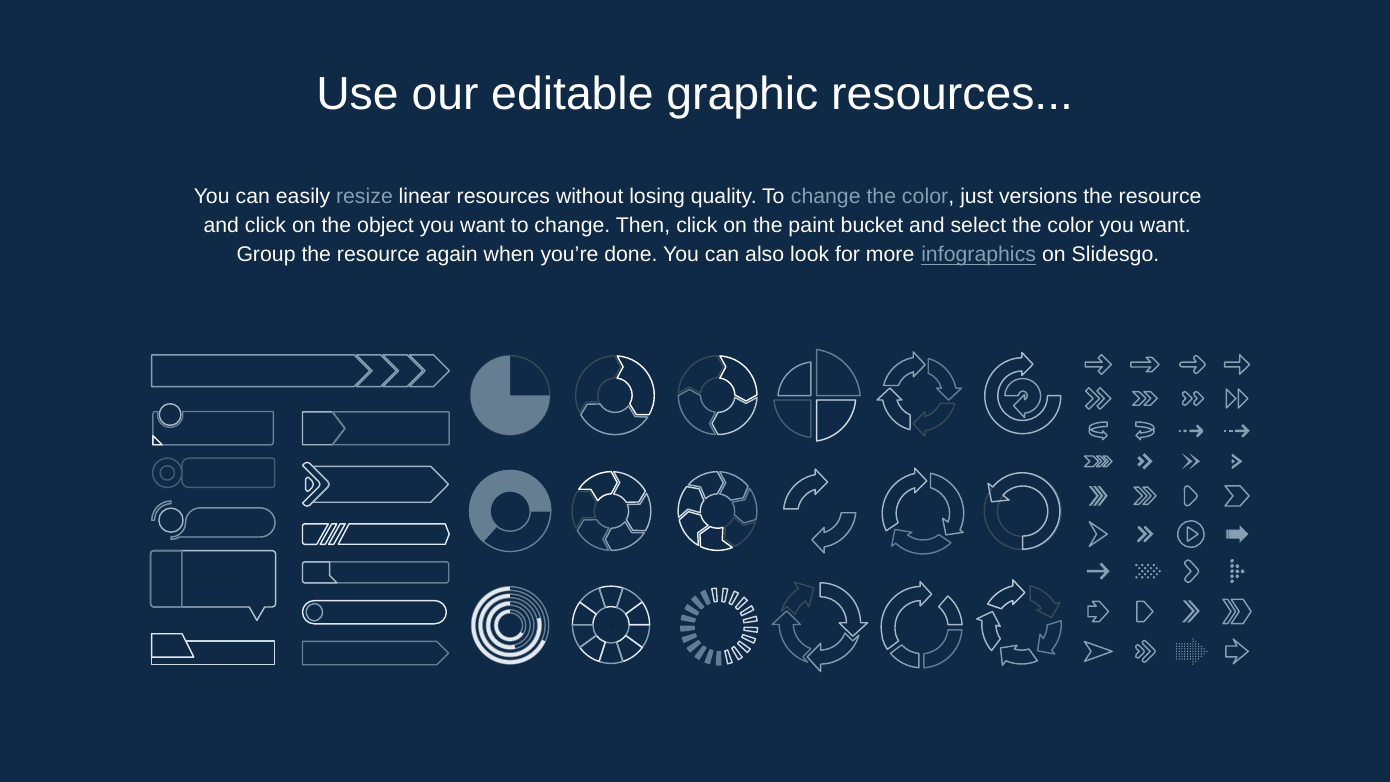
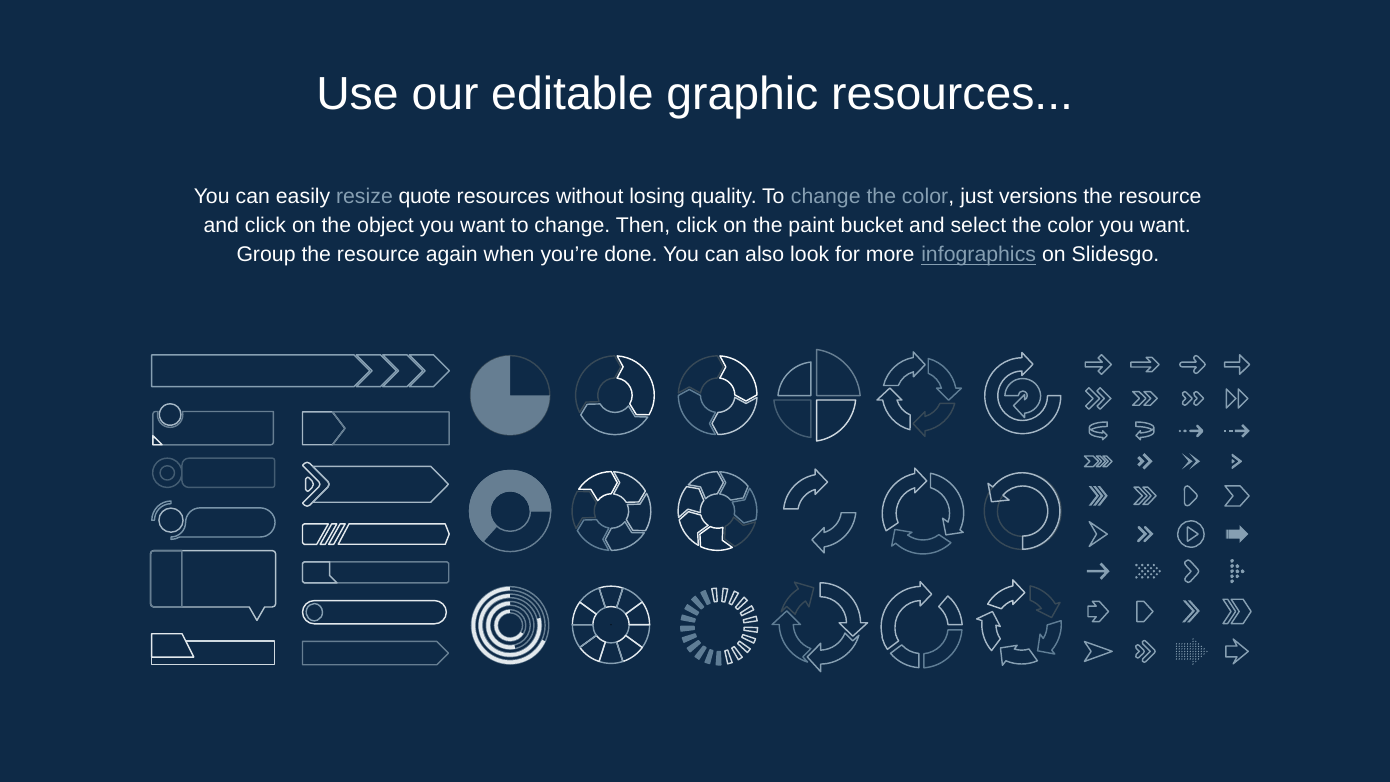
linear: linear -> quote
